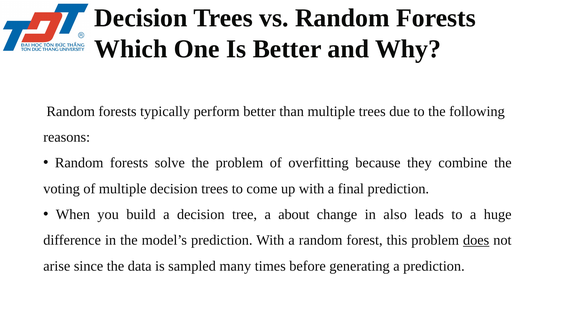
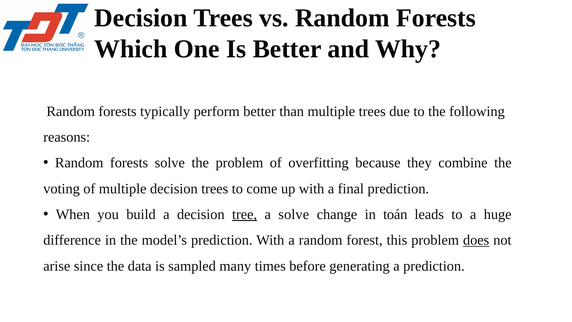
tree underline: none -> present
a about: about -> solve
also: also -> toán
